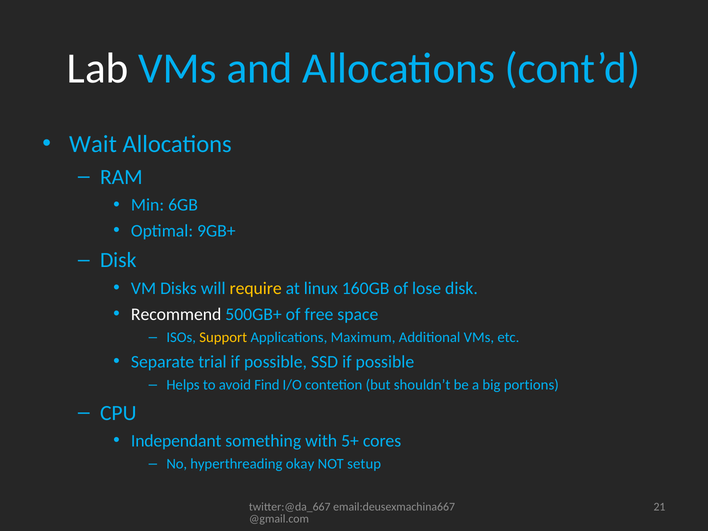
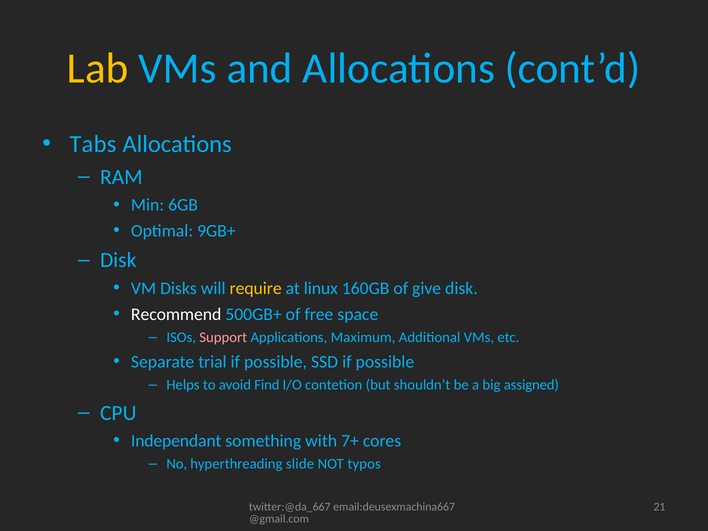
Lab colour: white -> yellow
Wait: Wait -> Tabs
lose: lose -> give
Support colour: yellow -> pink
portions: portions -> assigned
5+: 5+ -> 7+
okay: okay -> slide
setup: setup -> typos
